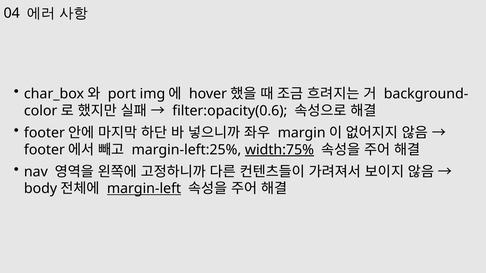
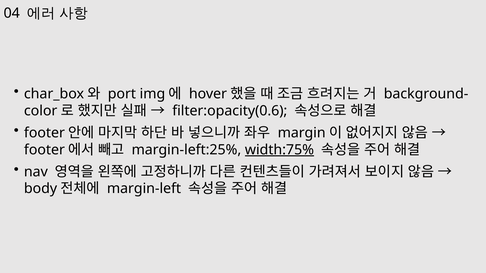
margin-left underline: present -> none
